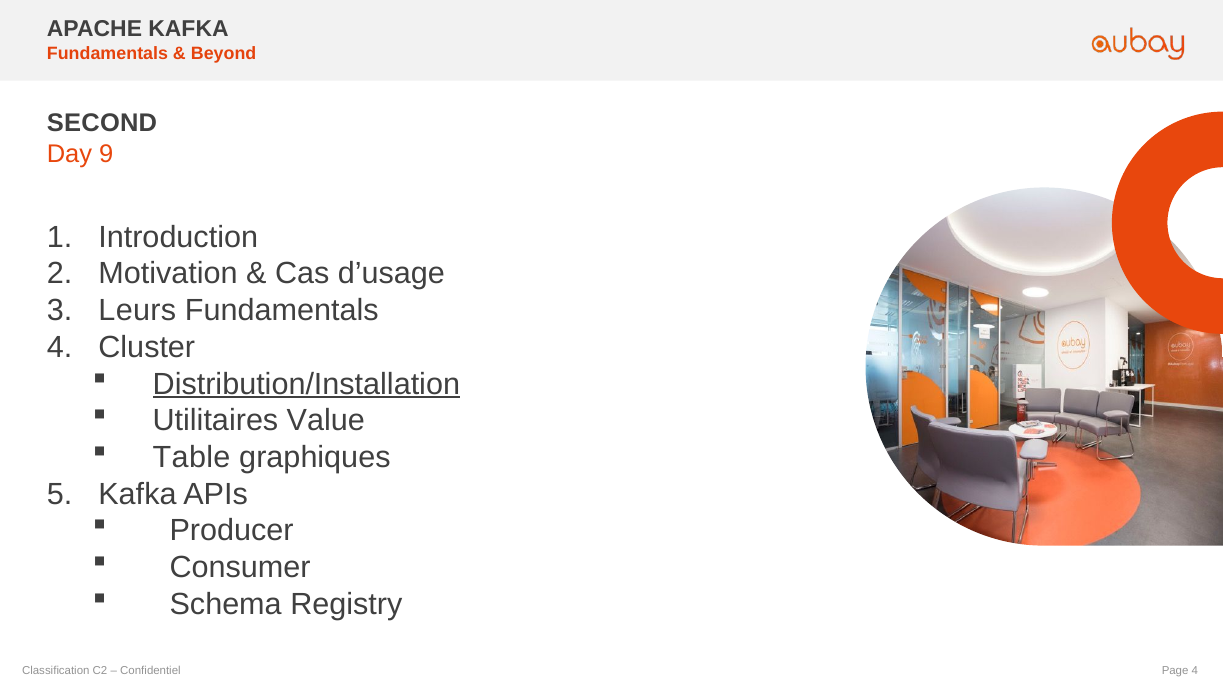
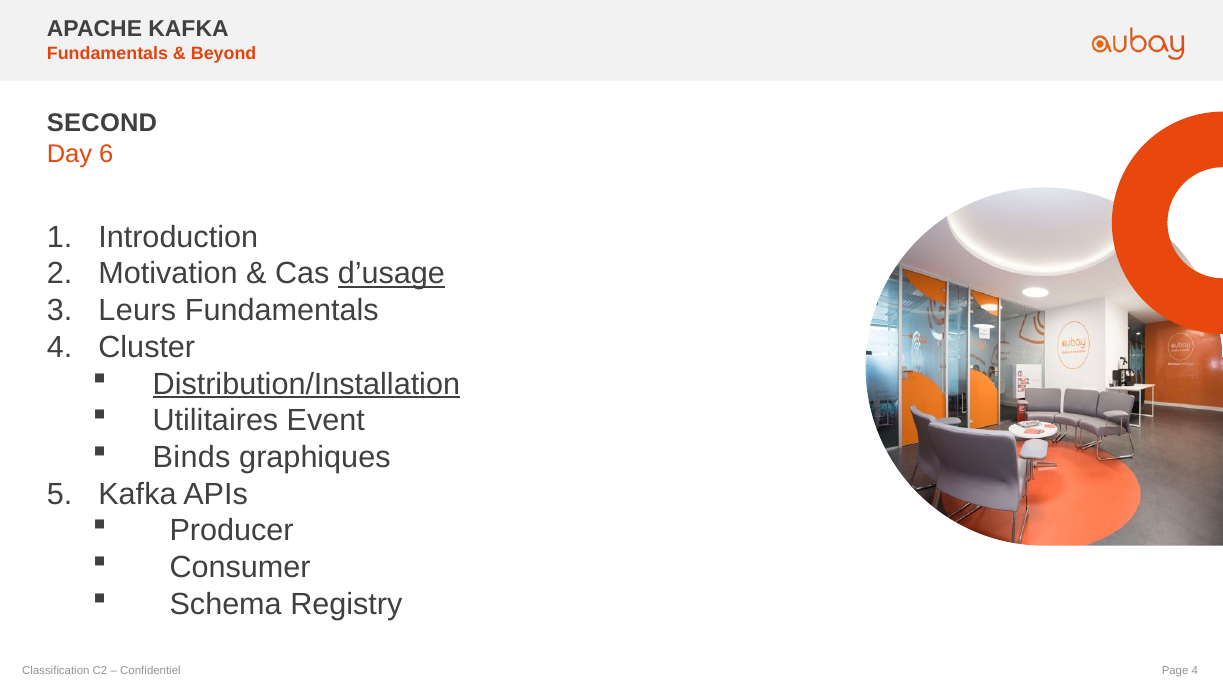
9: 9 -> 6
d’usage underline: none -> present
Value: Value -> Event
Table: Table -> Binds
